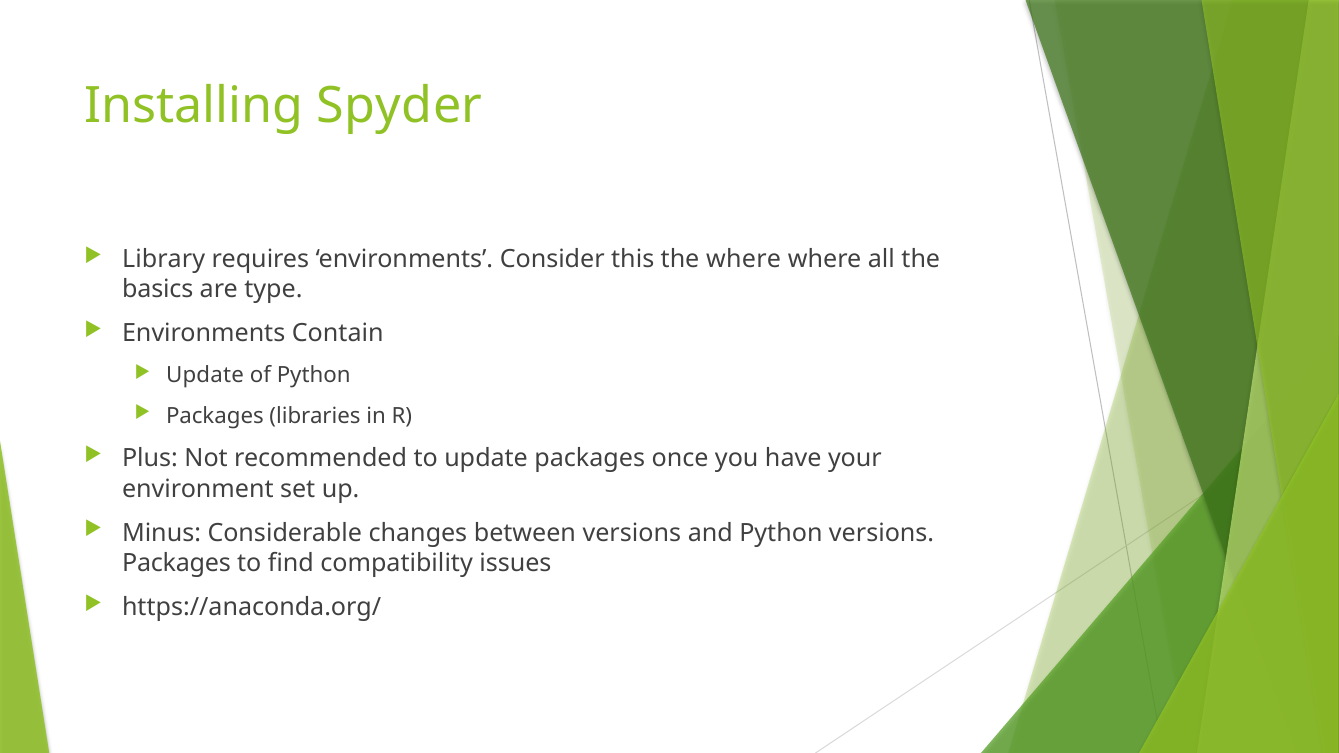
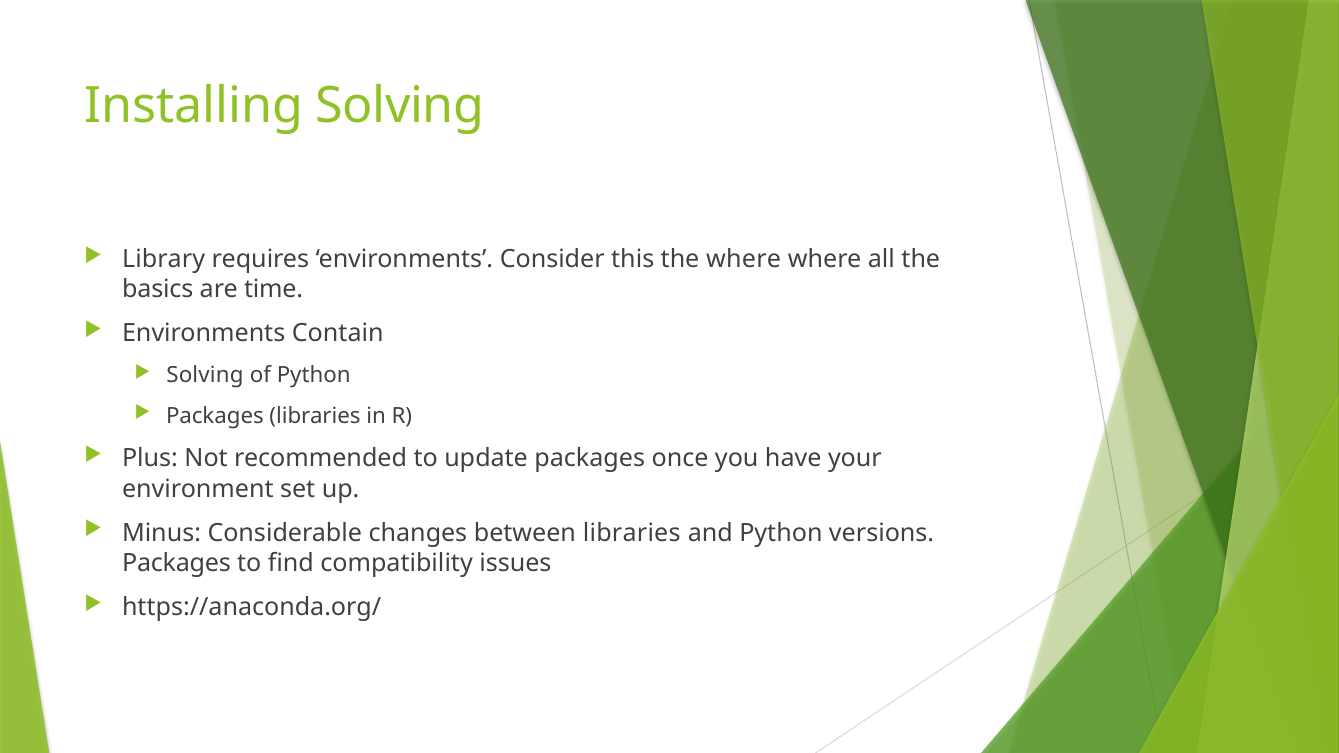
Installing Spyder: Spyder -> Solving
type: type -> time
Update at (205, 376): Update -> Solving
between versions: versions -> libraries
